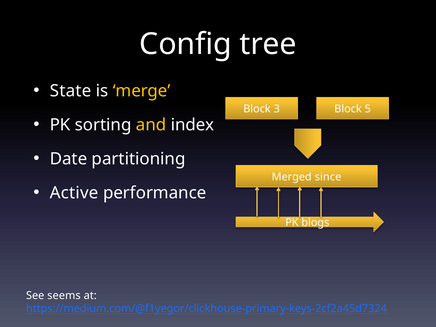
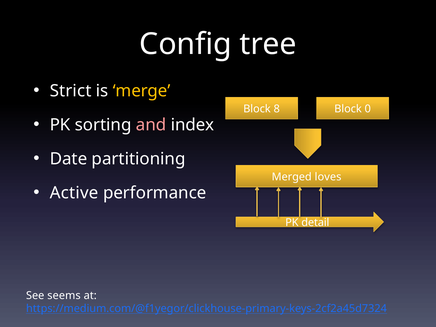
State: State -> Strict
3: 3 -> 8
5: 5 -> 0
and colour: yellow -> pink
since: since -> loves
blogs: blogs -> detail
